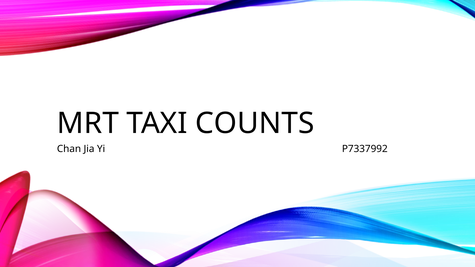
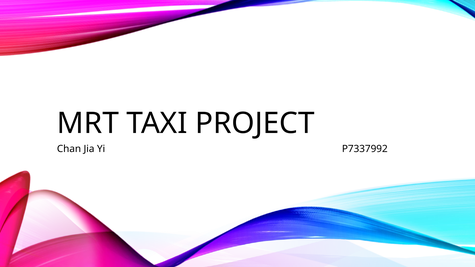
COUNTS: COUNTS -> PROJECT
